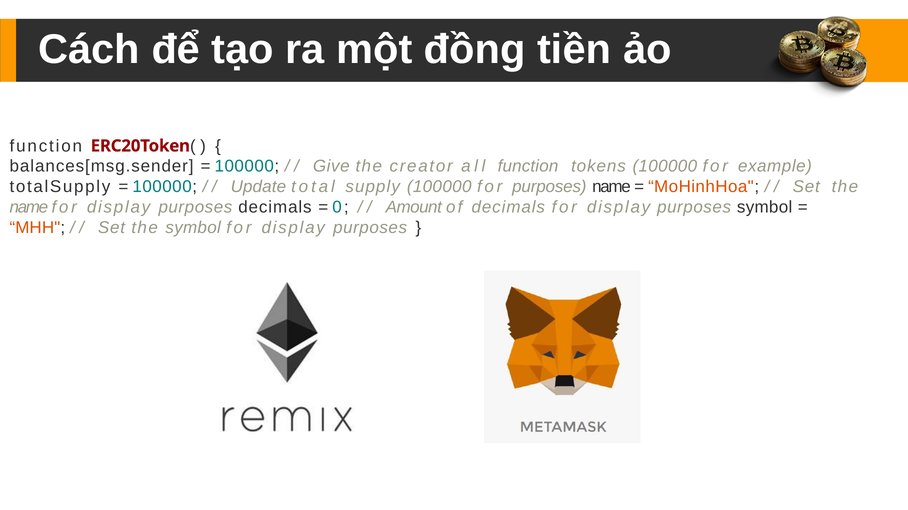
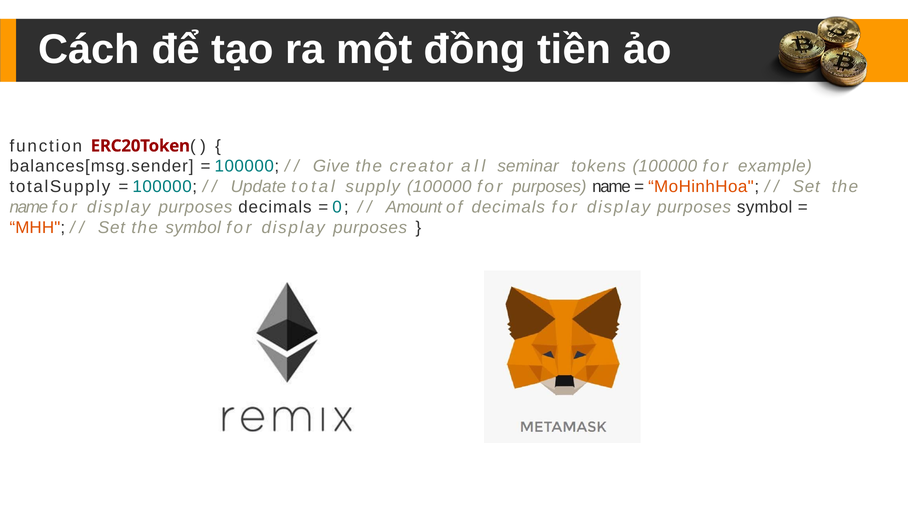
all function: function -> seminar
